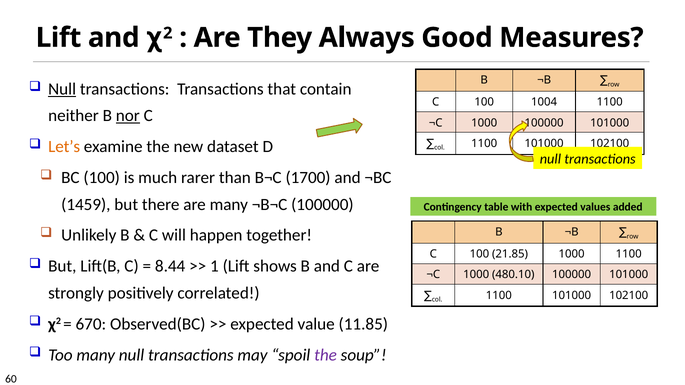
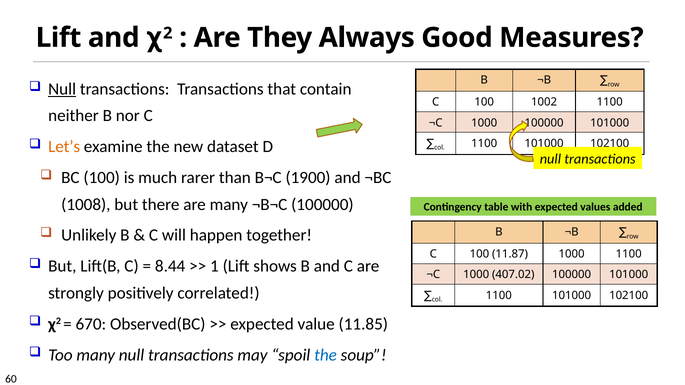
1004: 1004 -> 1002
nor underline: present -> none
1700: 1700 -> 1900
1459: 1459 -> 1008
21.85: 21.85 -> 11.87
480.10: 480.10 -> 407.02
the at (326, 355) colour: purple -> blue
